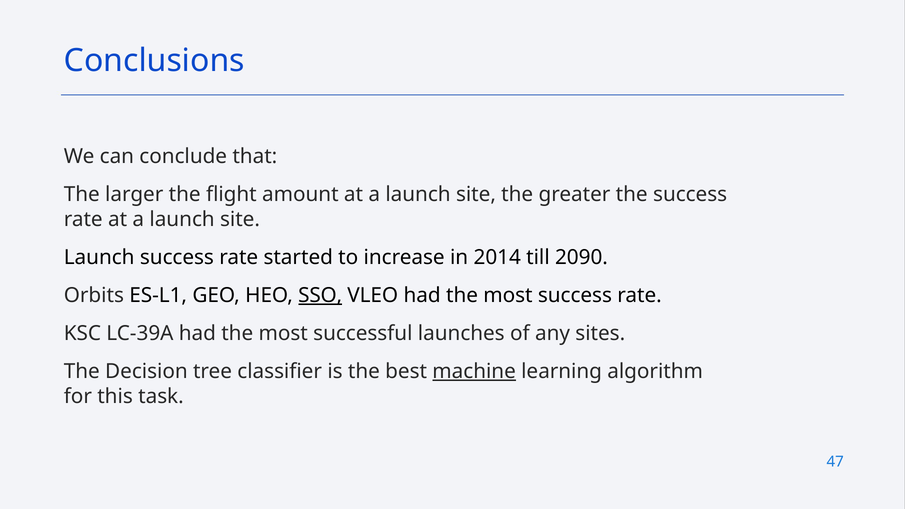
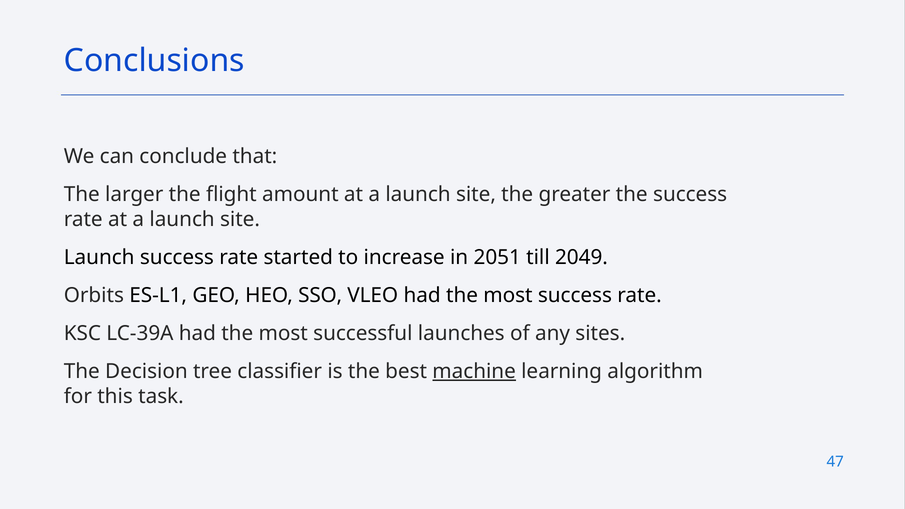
2014: 2014 -> 2051
2090: 2090 -> 2049
SSO underline: present -> none
